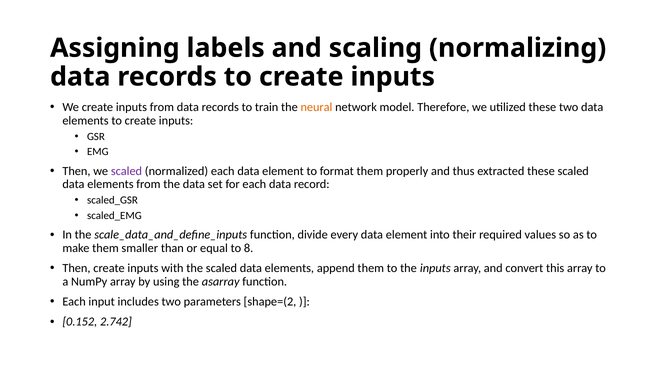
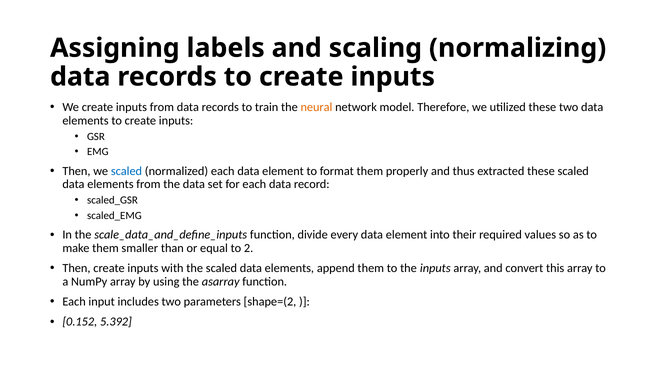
scaled at (126, 171) colour: purple -> blue
8: 8 -> 2
2.742: 2.742 -> 5.392
